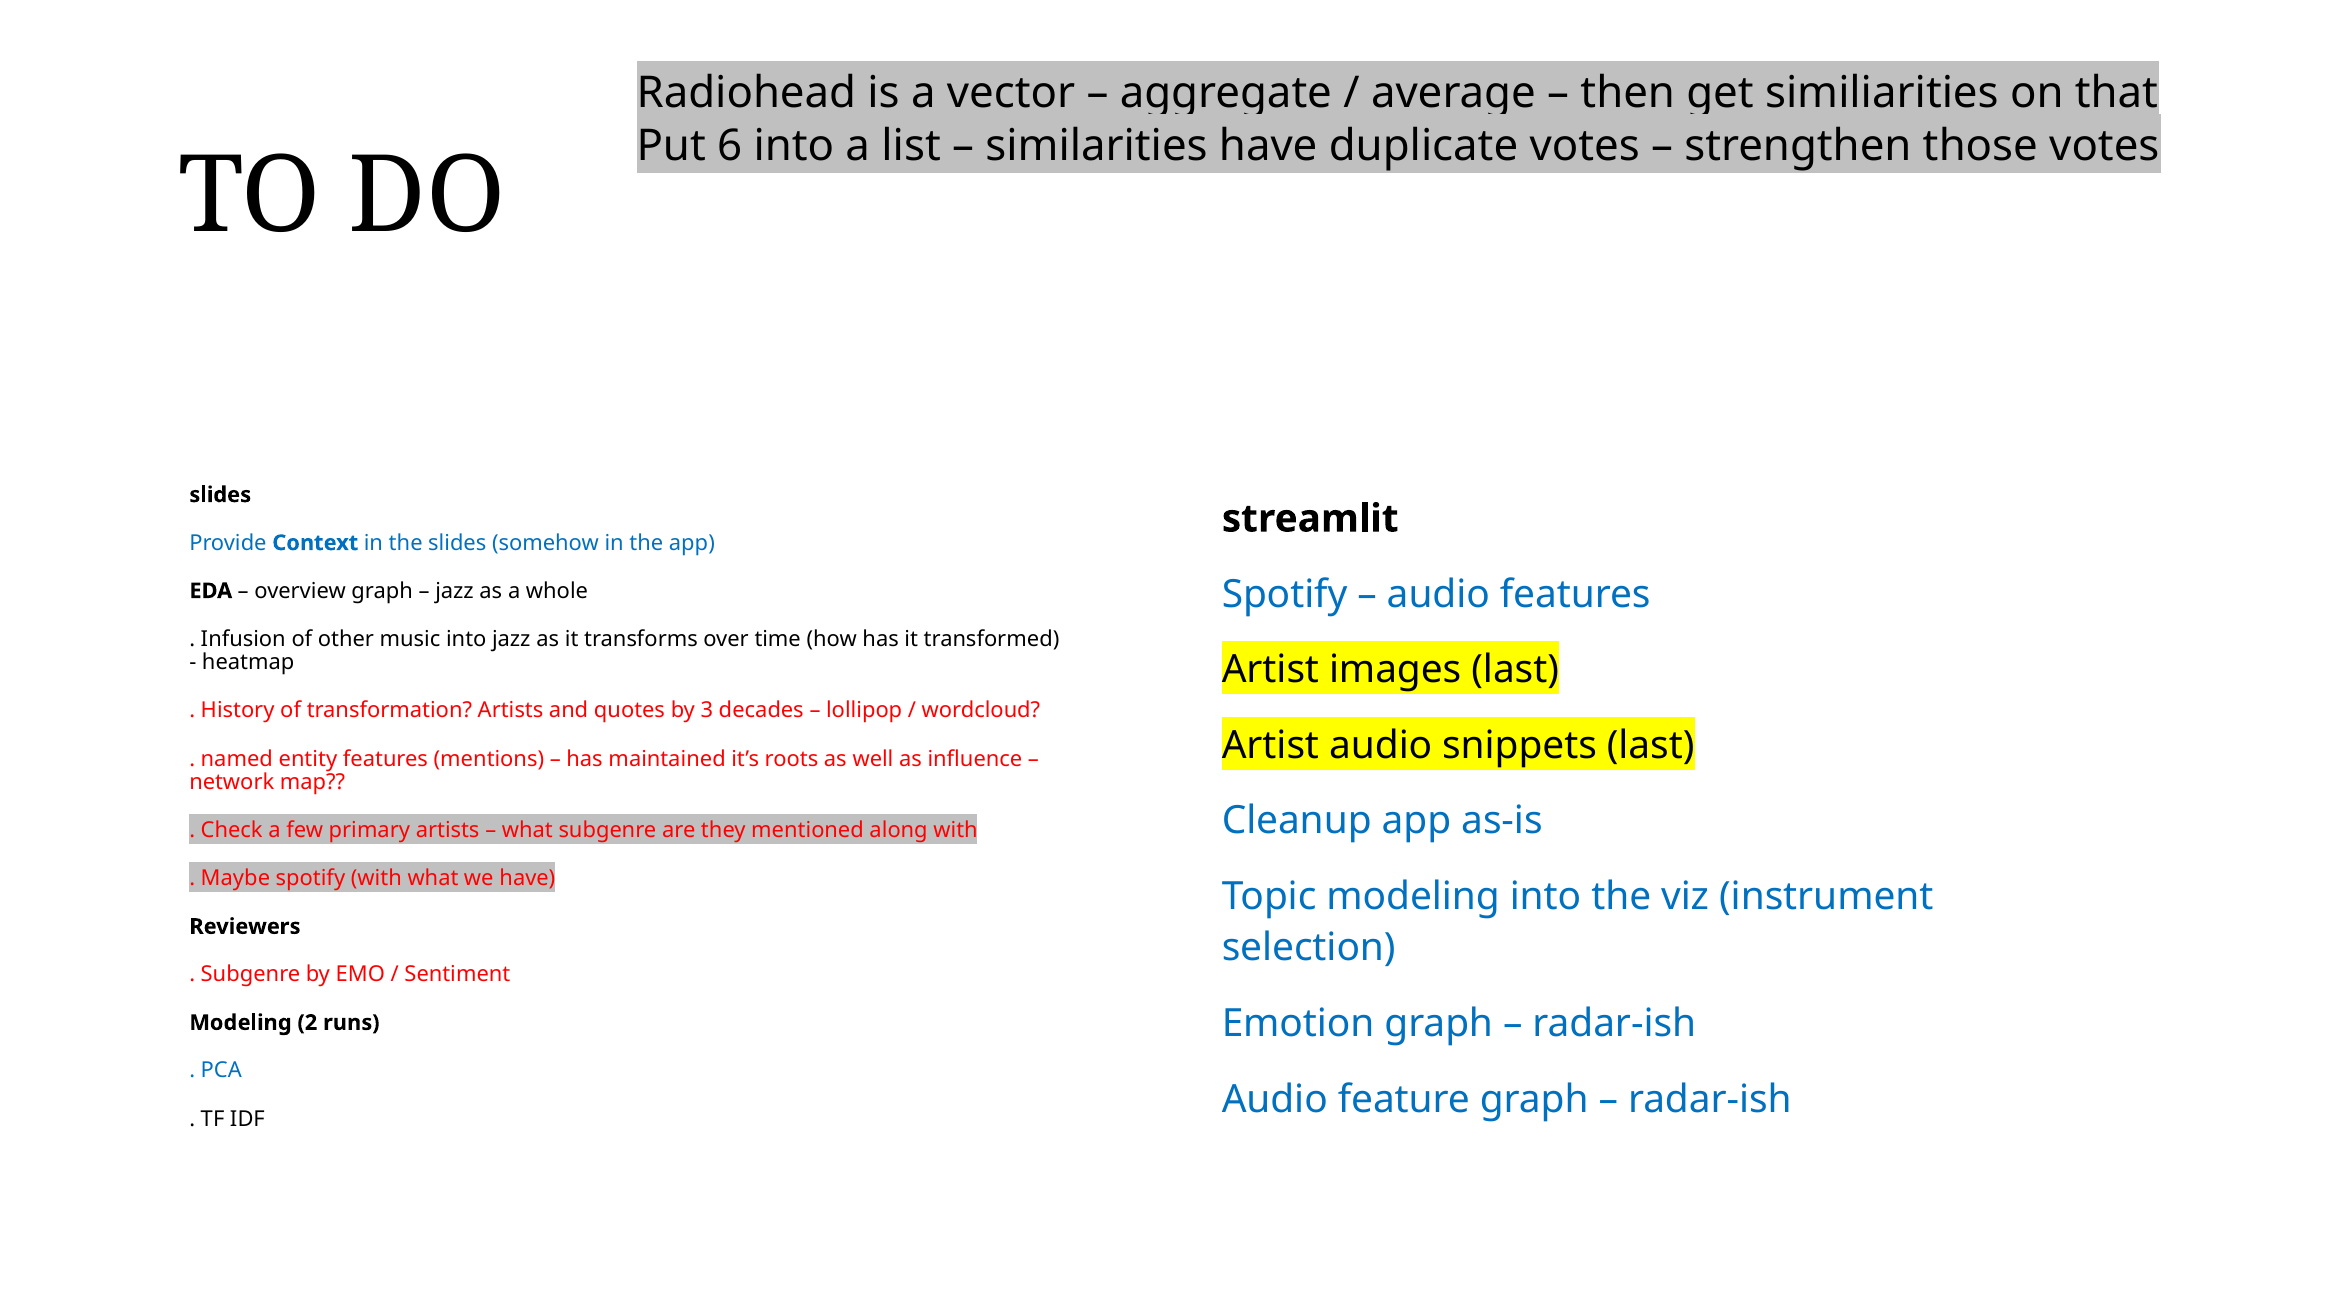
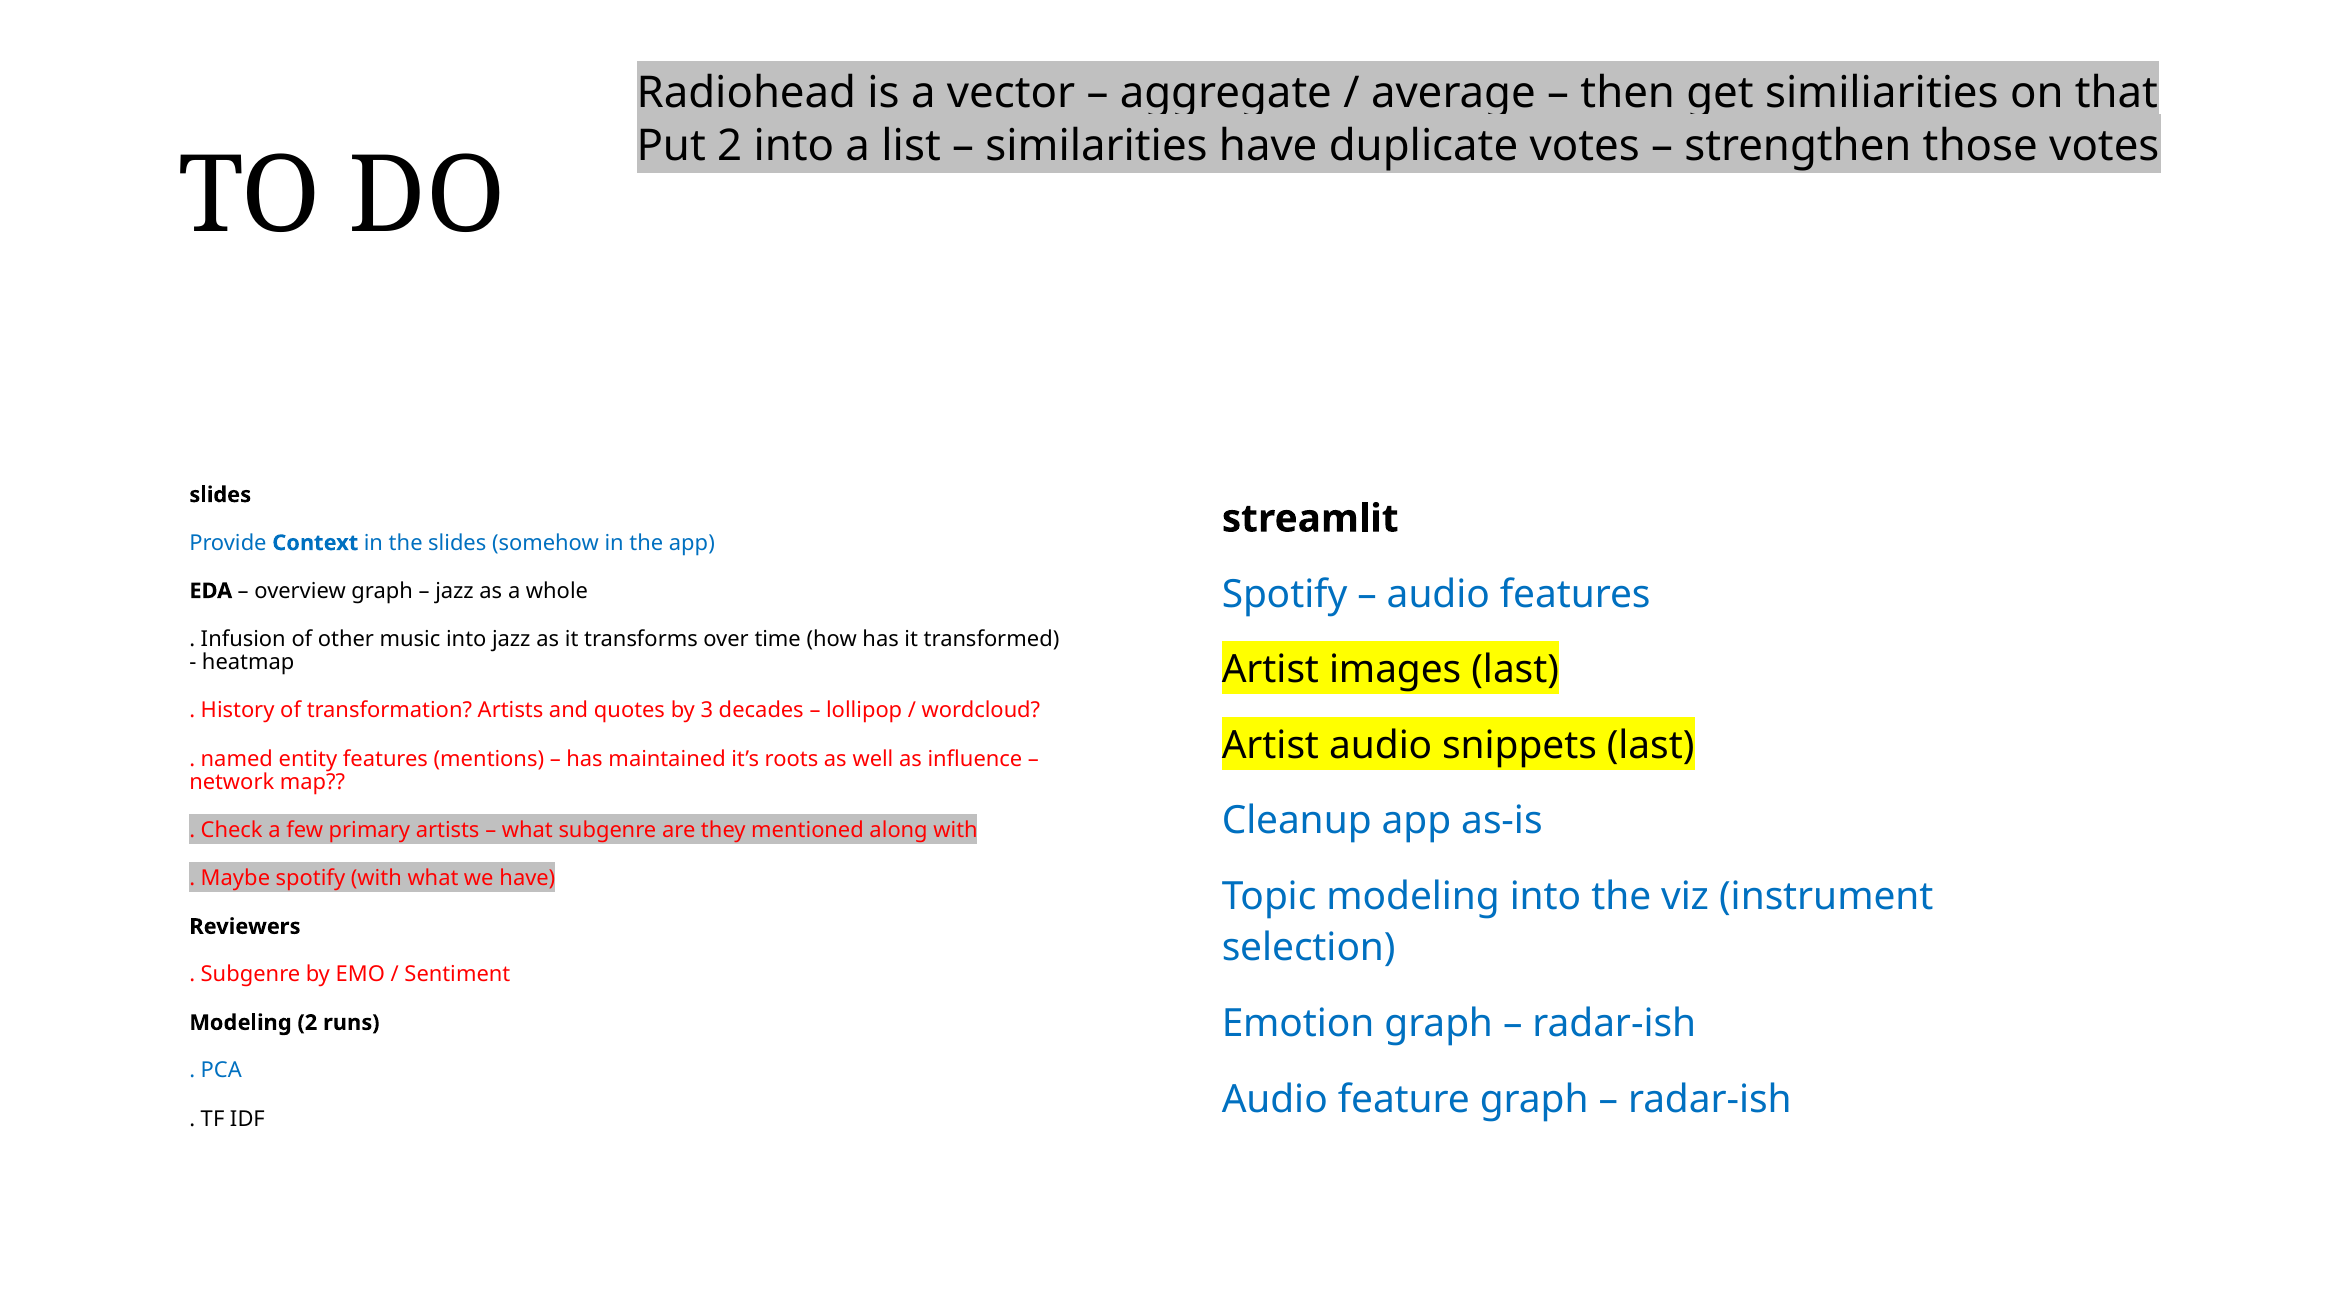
Put 6: 6 -> 2
